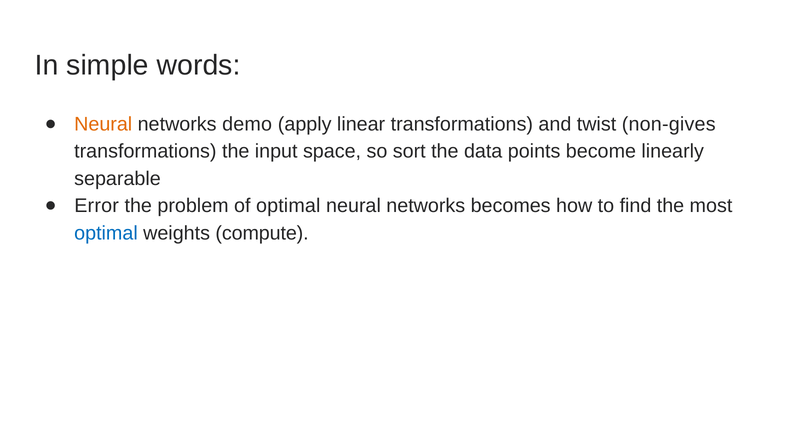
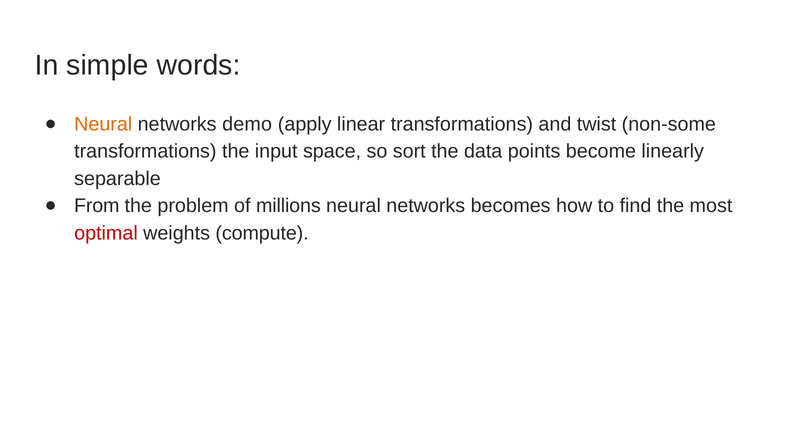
non-gives: non-gives -> non-some
Error: Error -> From
of optimal: optimal -> millions
optimal at (106, 233) colour: blue -> red
